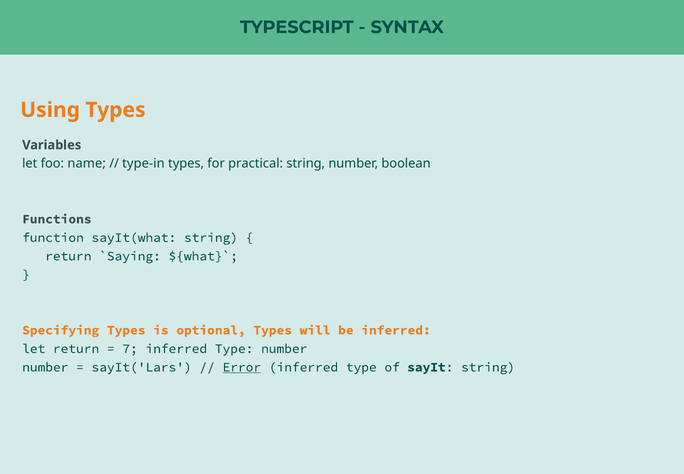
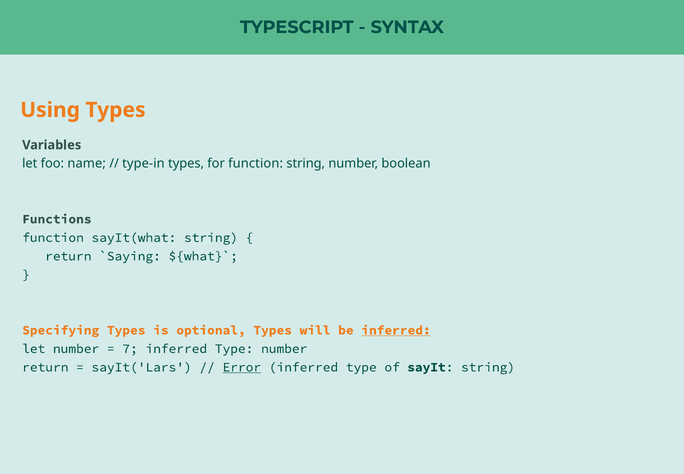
for practical: practical -> function
inferred at (396, 330) underline: none -> present
let return: return -> number
number at (45, 367): number -> return
